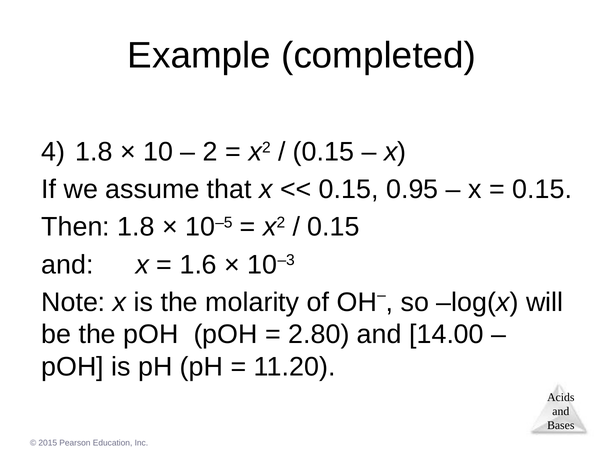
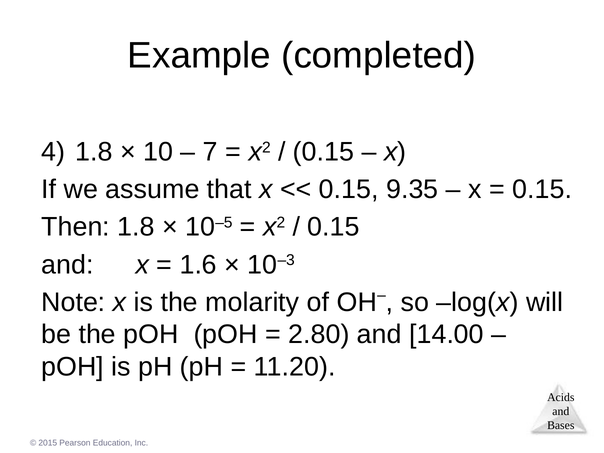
2: 2 -> 7
0.95: 0.95 -> 9.35
